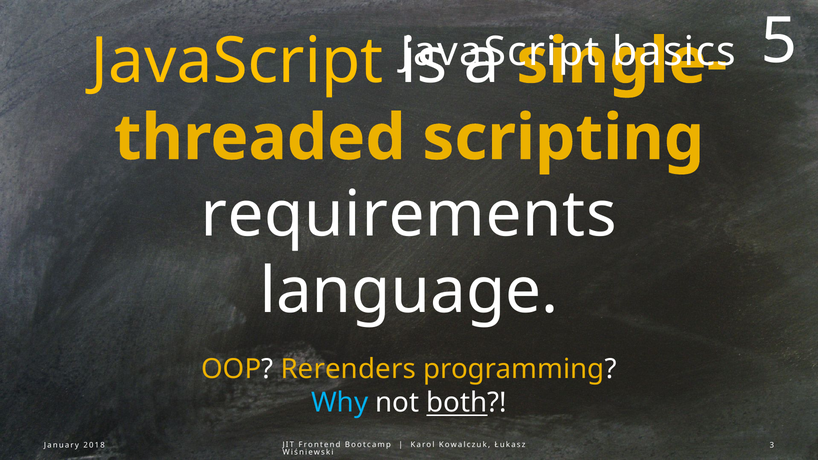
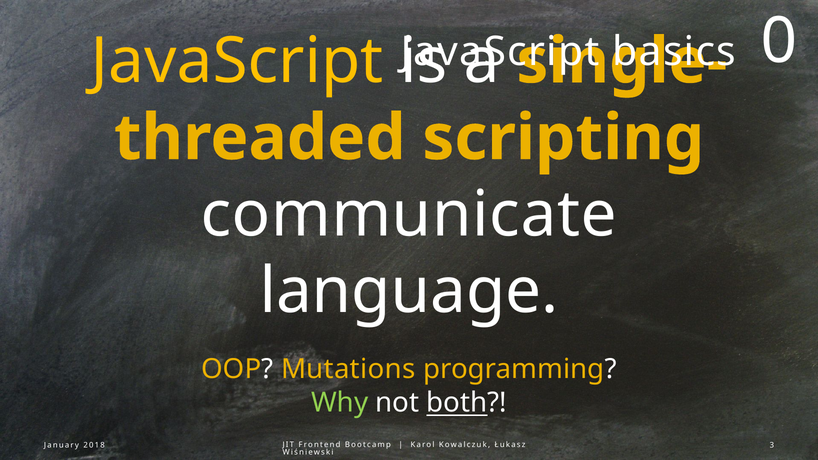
5: 5 -> 0
requirements: requirements -> communicate
Rerenders: Rerenders -> Mutations
Why colour: light blue -> light green
